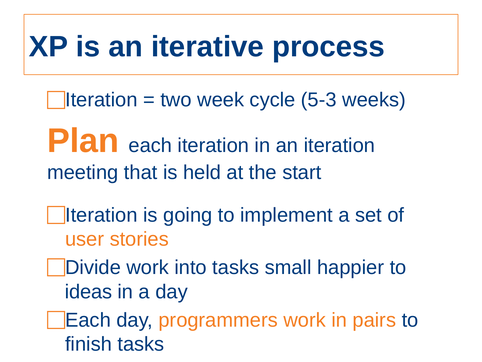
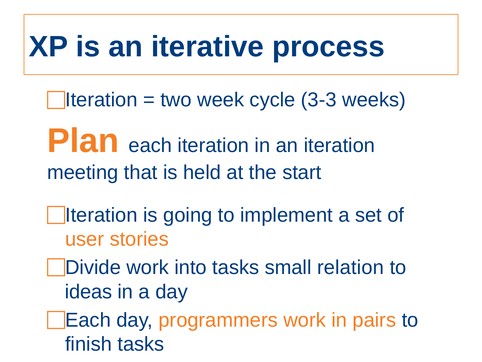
5-3: 5-3 -> 3-3
happier: happier -> relation
